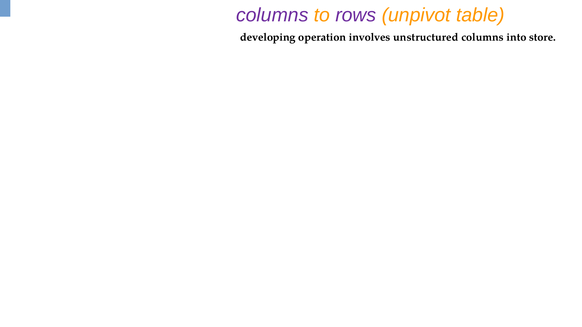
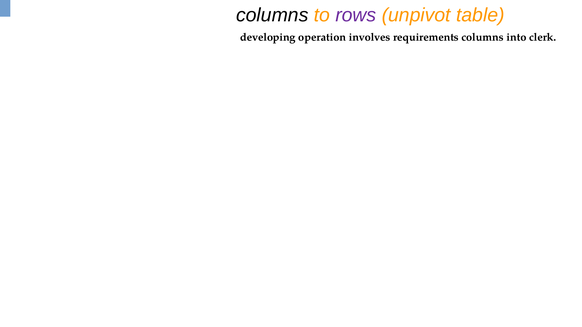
columns at (272, 15) colour: purple -> black
unstructured: unstructured -> requirements
store: store -> clerk
